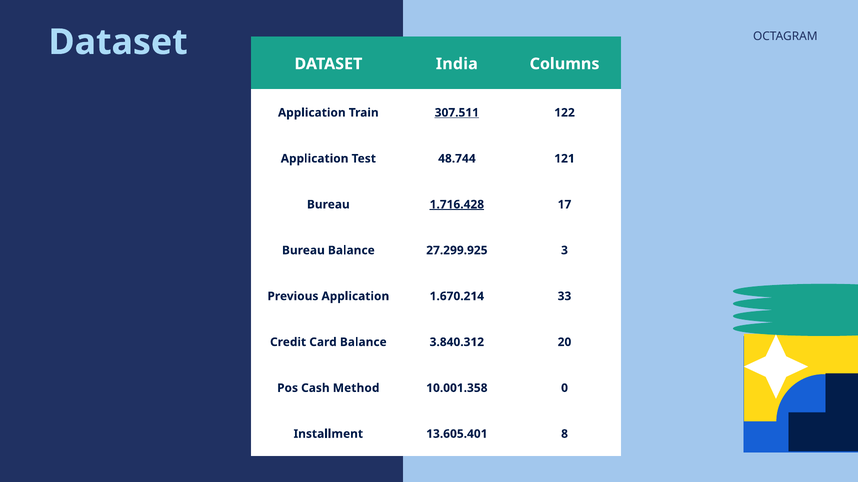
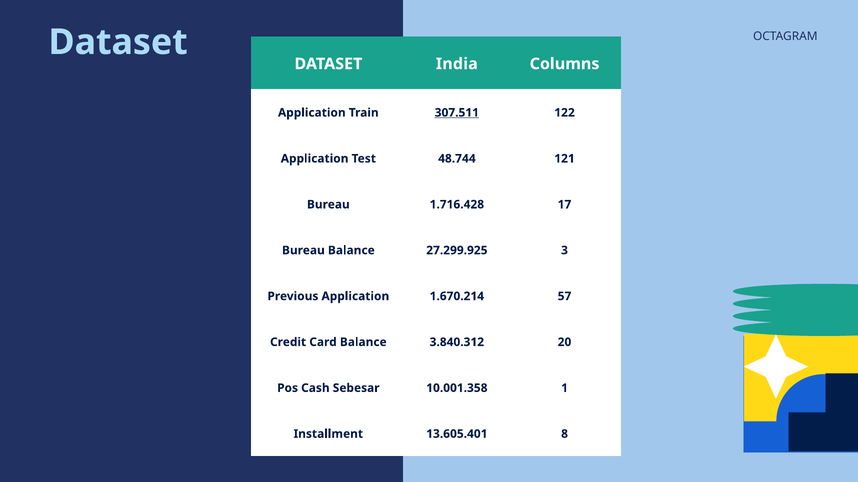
1.716.428 underline: present -> none
33: 33 -> 57
Method: Method -> Sebesar
0: 0 -> 1
